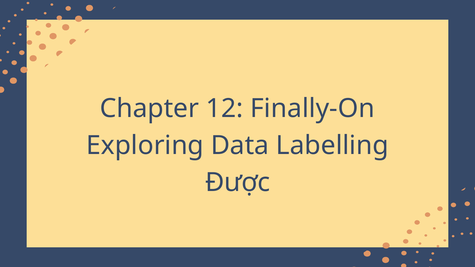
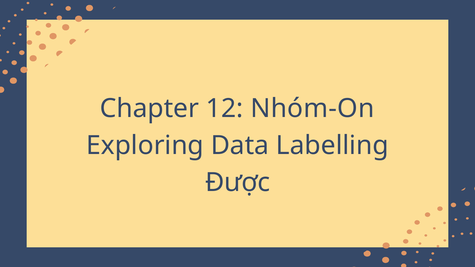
Finally-On: Finally-On -> Nhóm-On
